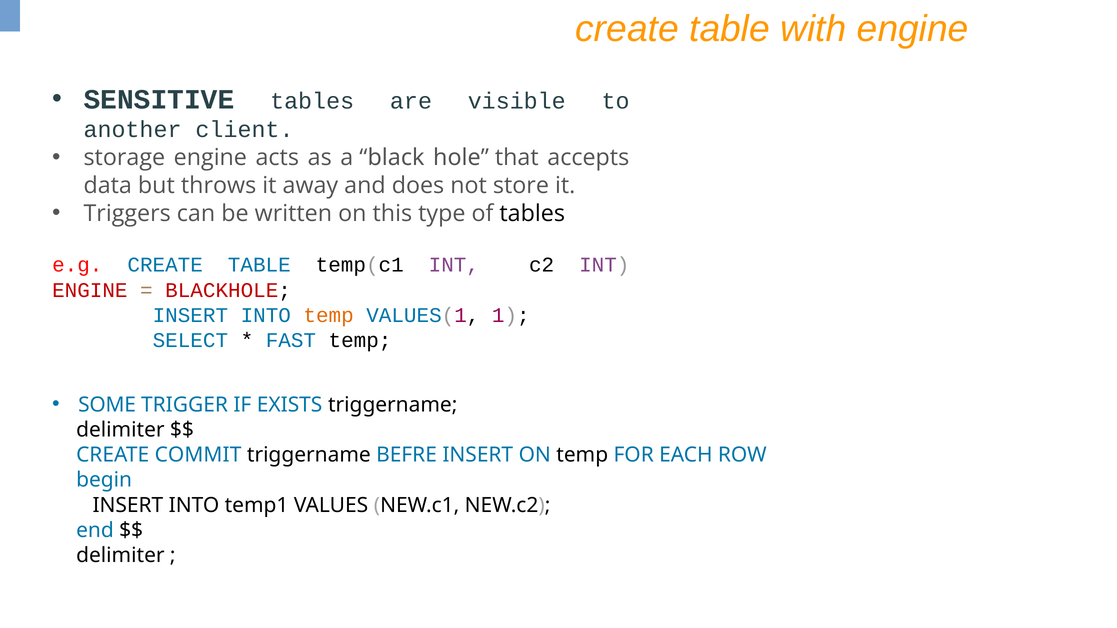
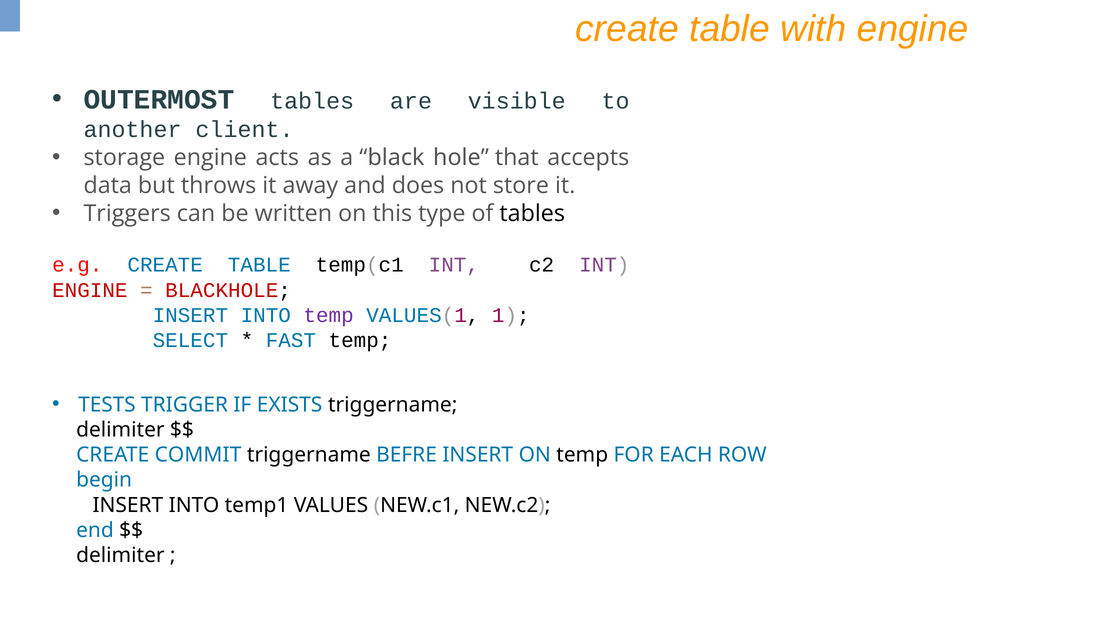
SENSITIVE: SENSITIVE -> OUTERMOST
temp at (329, 315) colour: orange -> purple
SOME: SOME -> TESTS
